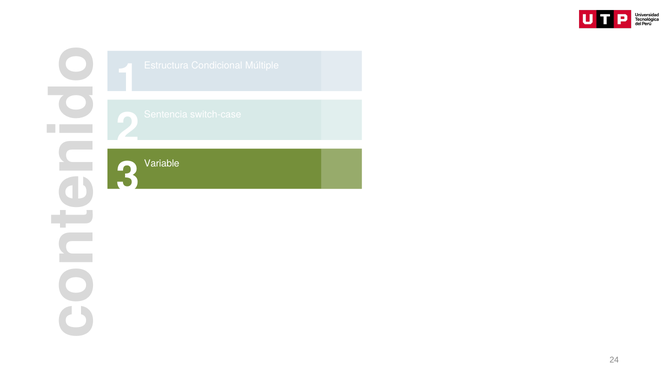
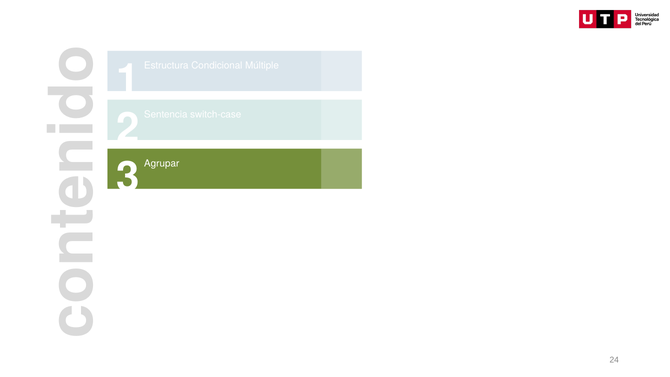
Variable: Variable -> Agrupar
